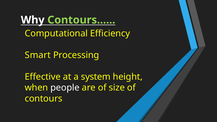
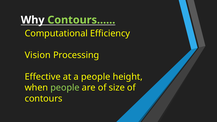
Smart: Smart -> Vision
a system: system -> people
people at (65, 88) colour: white -> light green
